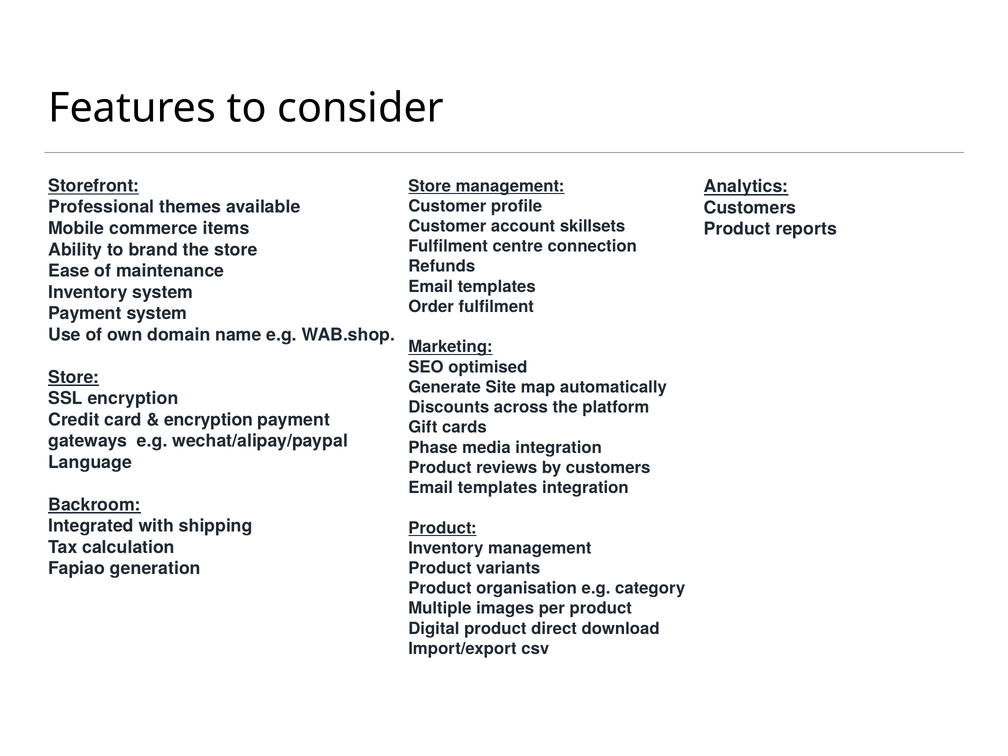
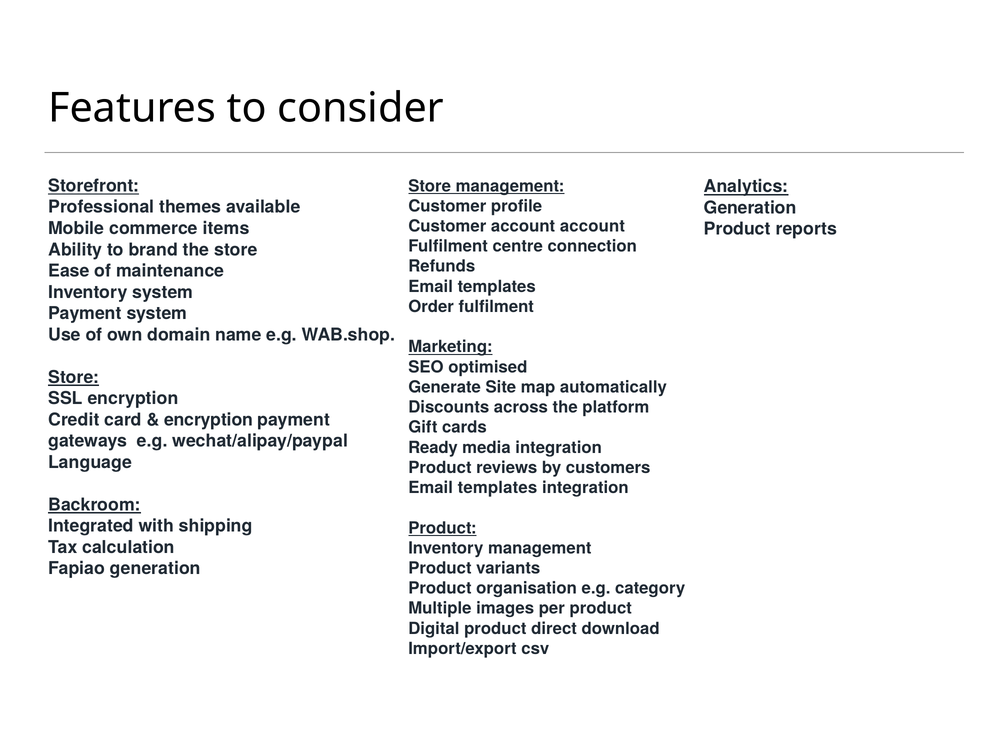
Customers at (750, 208): Customers -> Generation
account skillsets: skillsets -> account
Phase: Phase -> Ready
